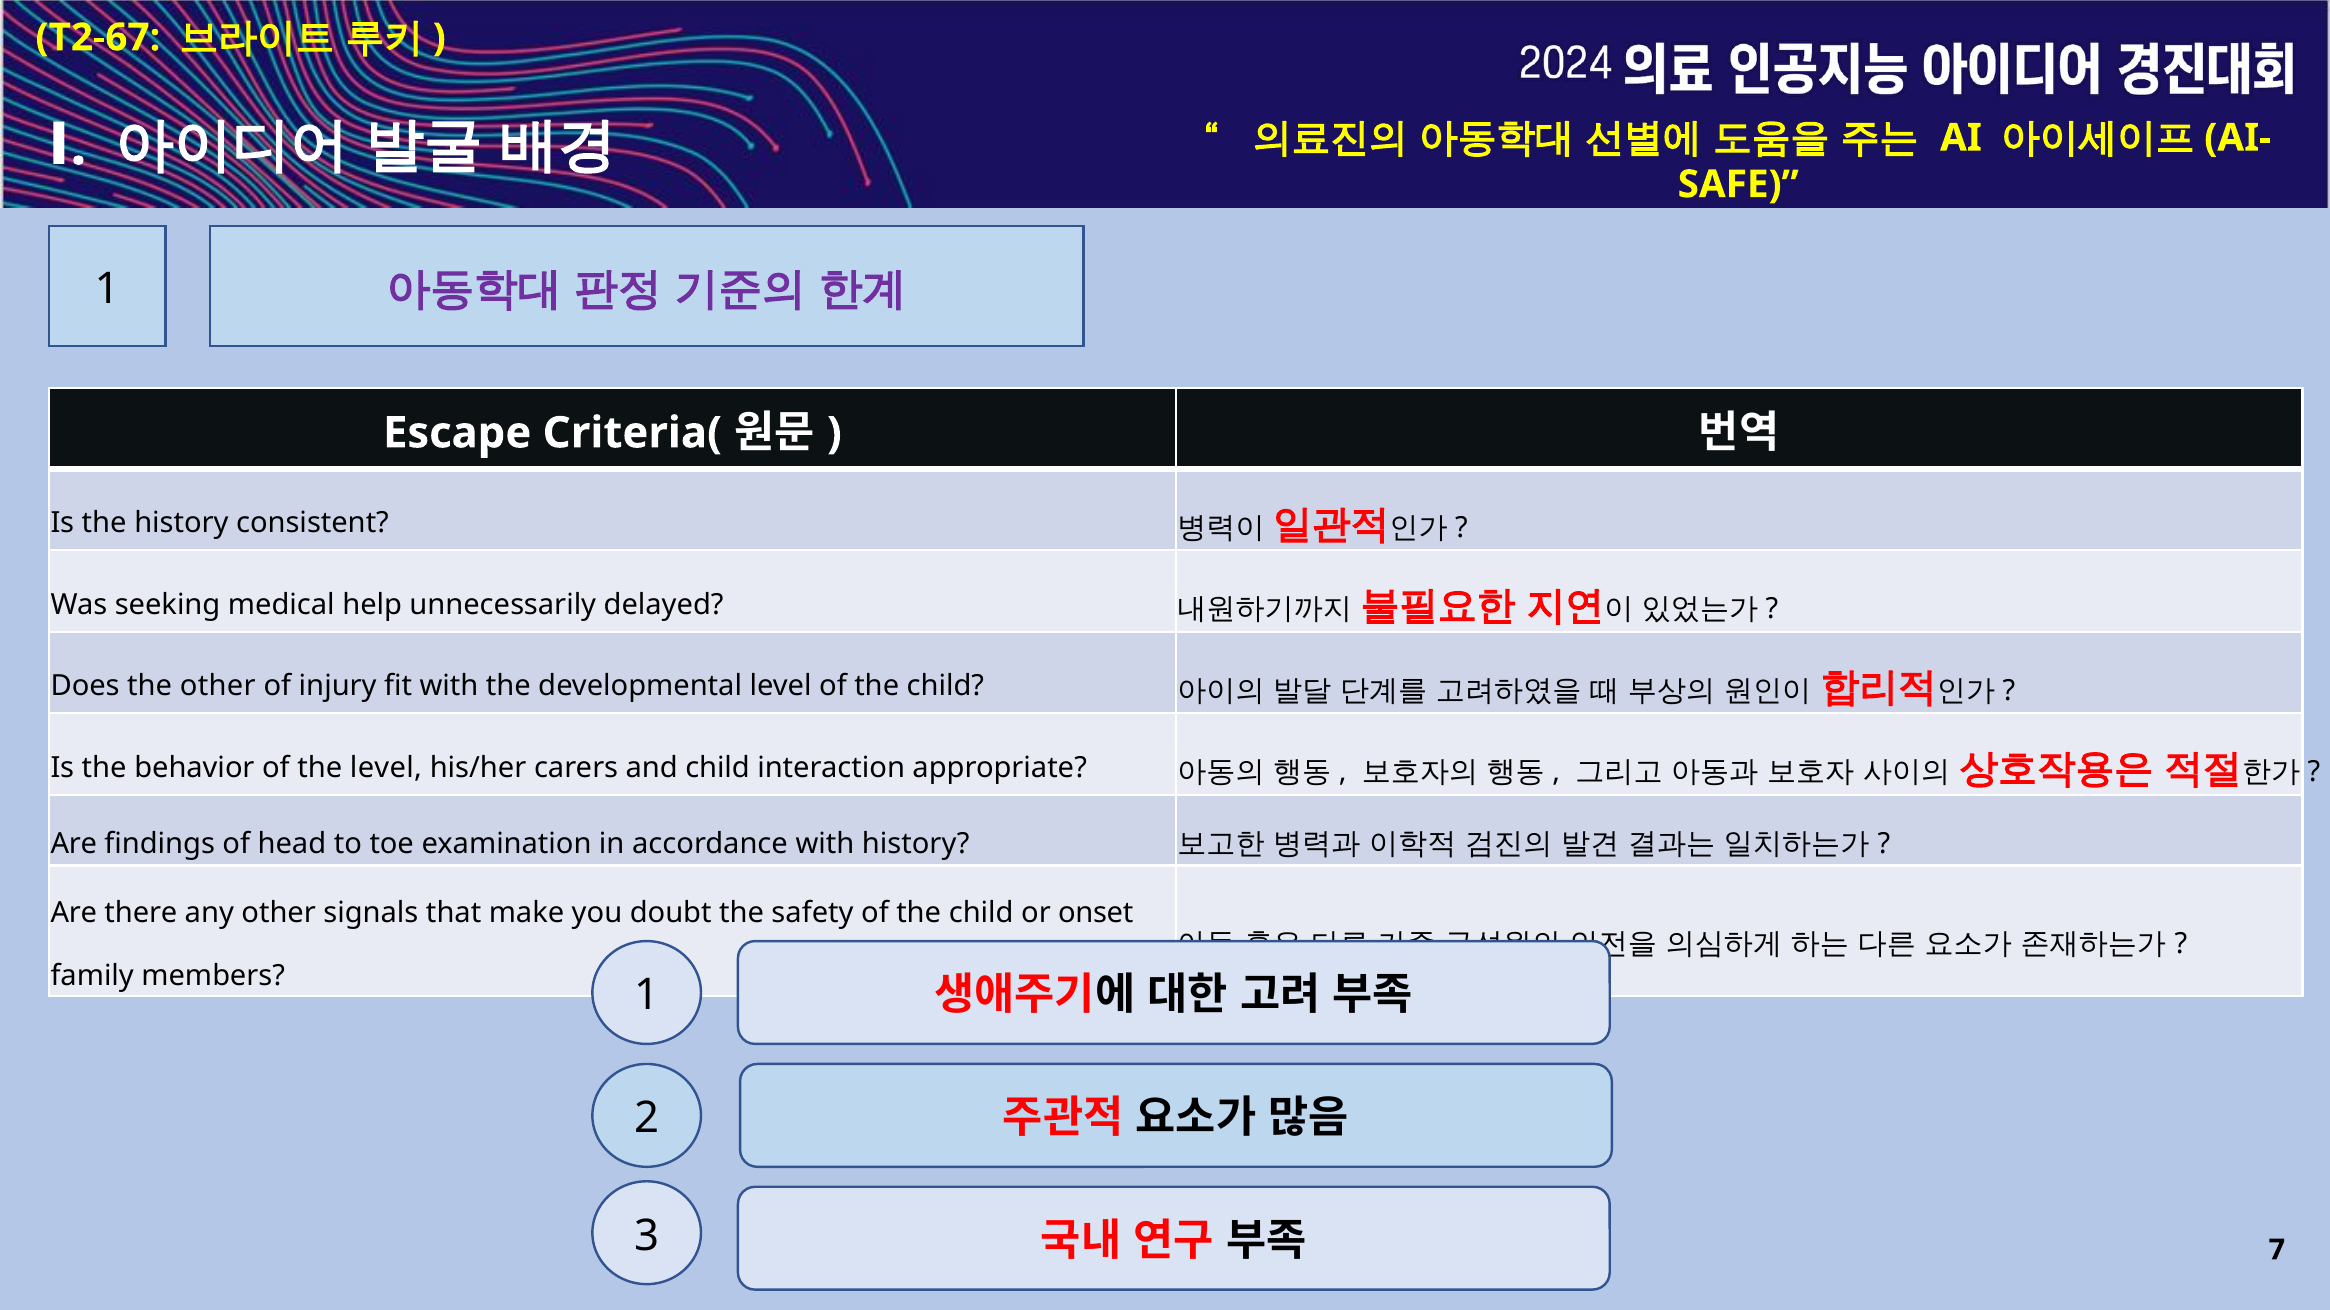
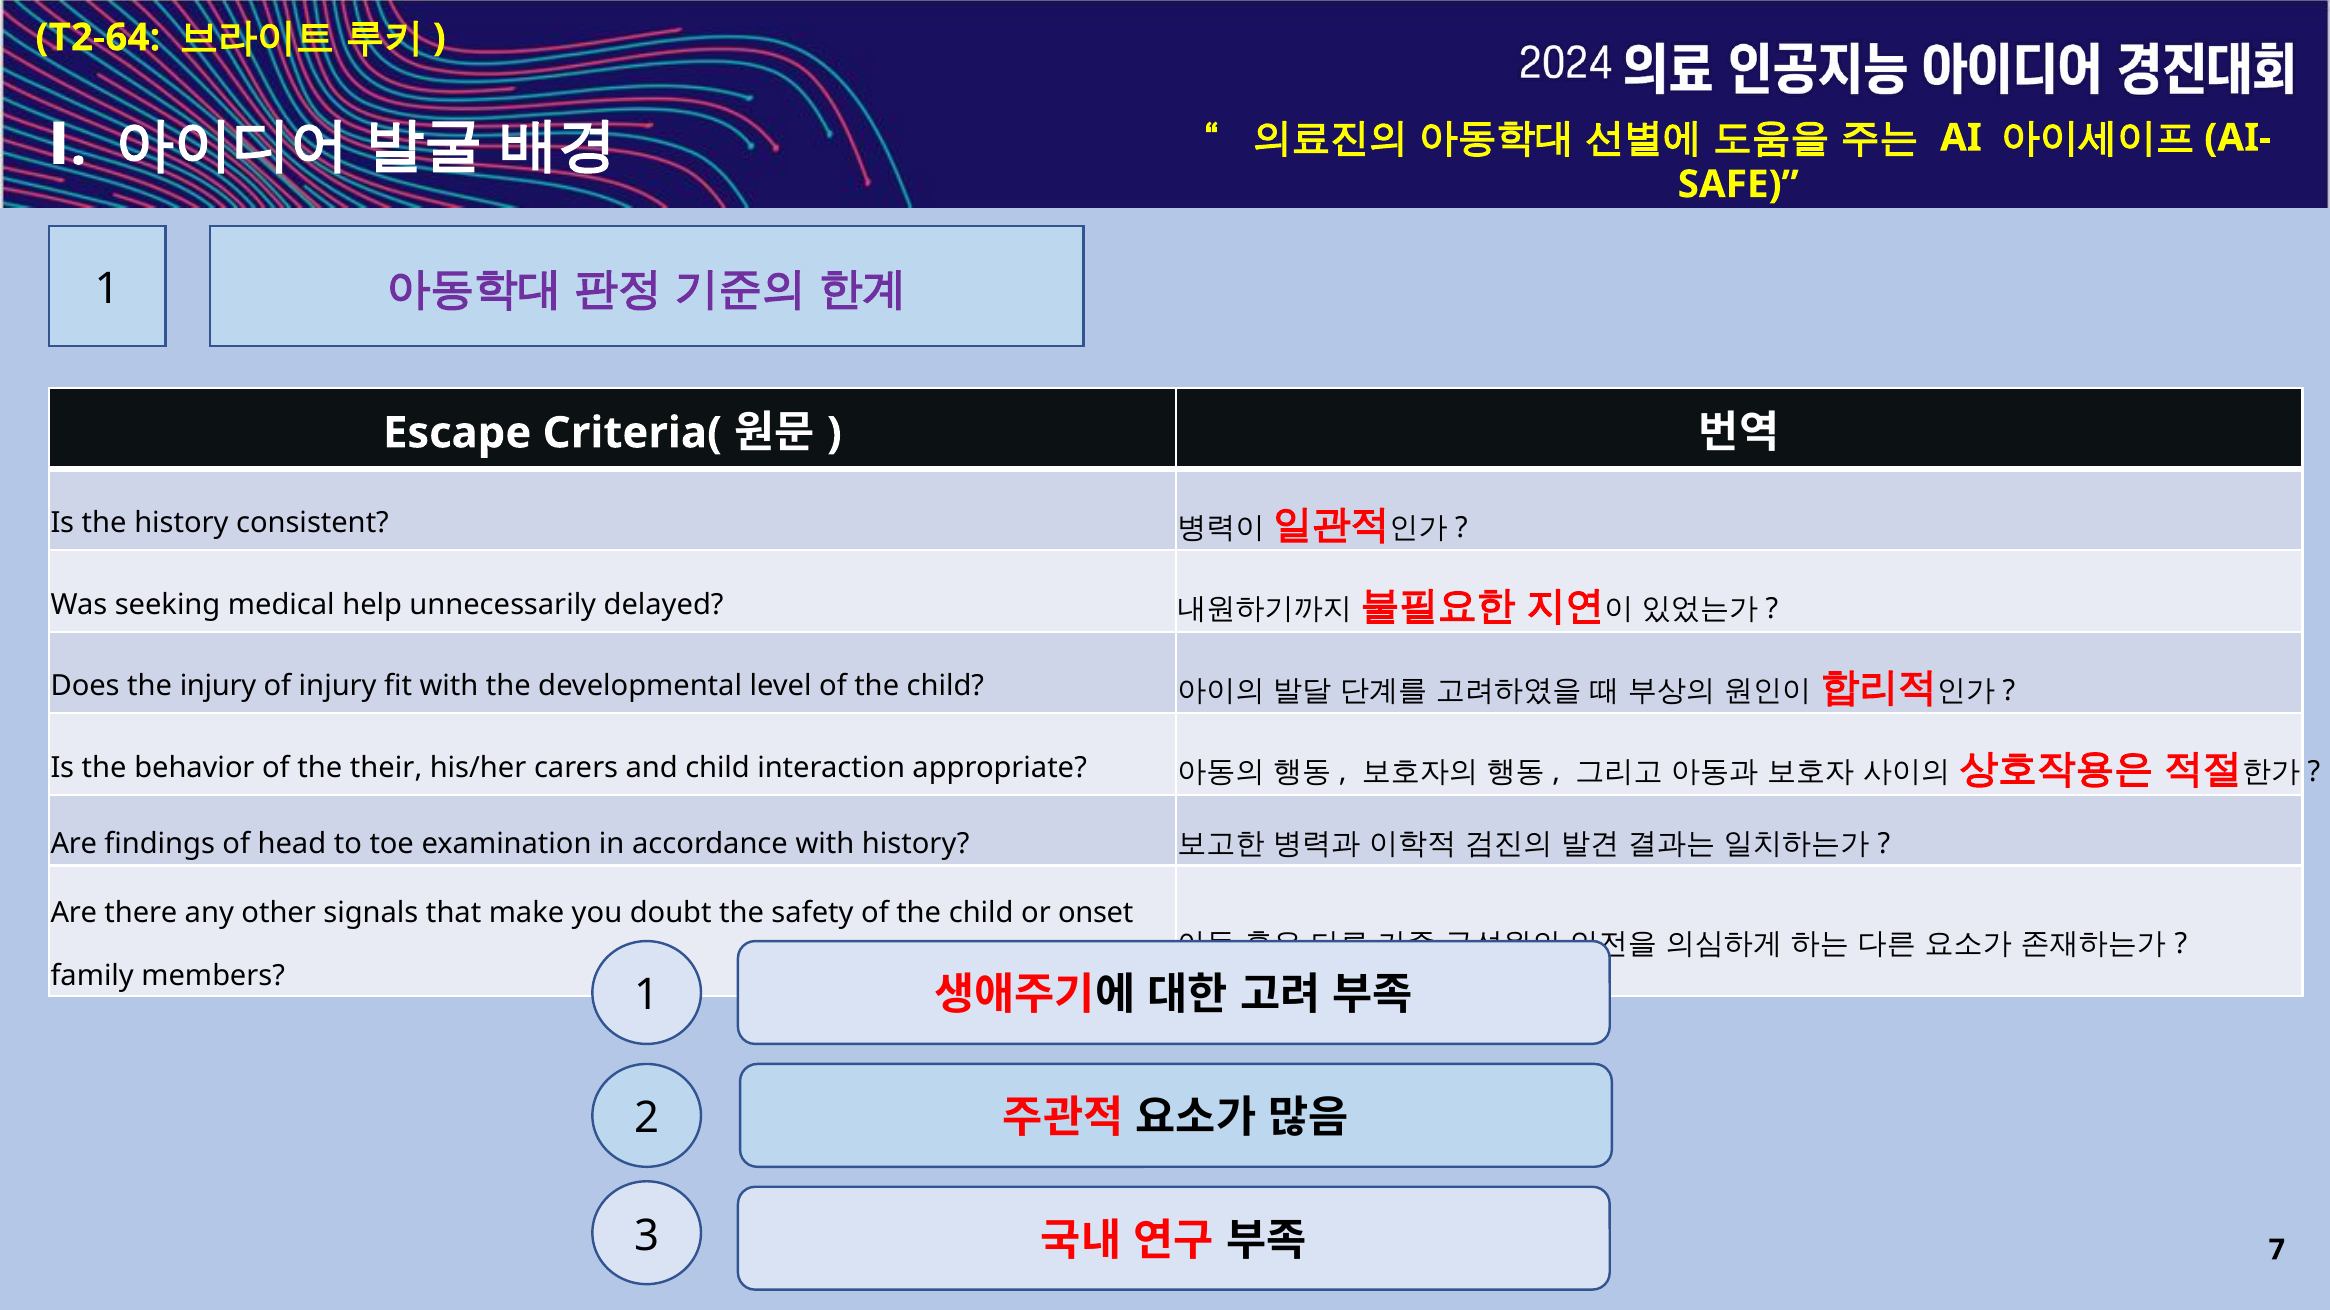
T2-67: T2-67 -> T2-64
the other: other -> injury
the level: level -> their
